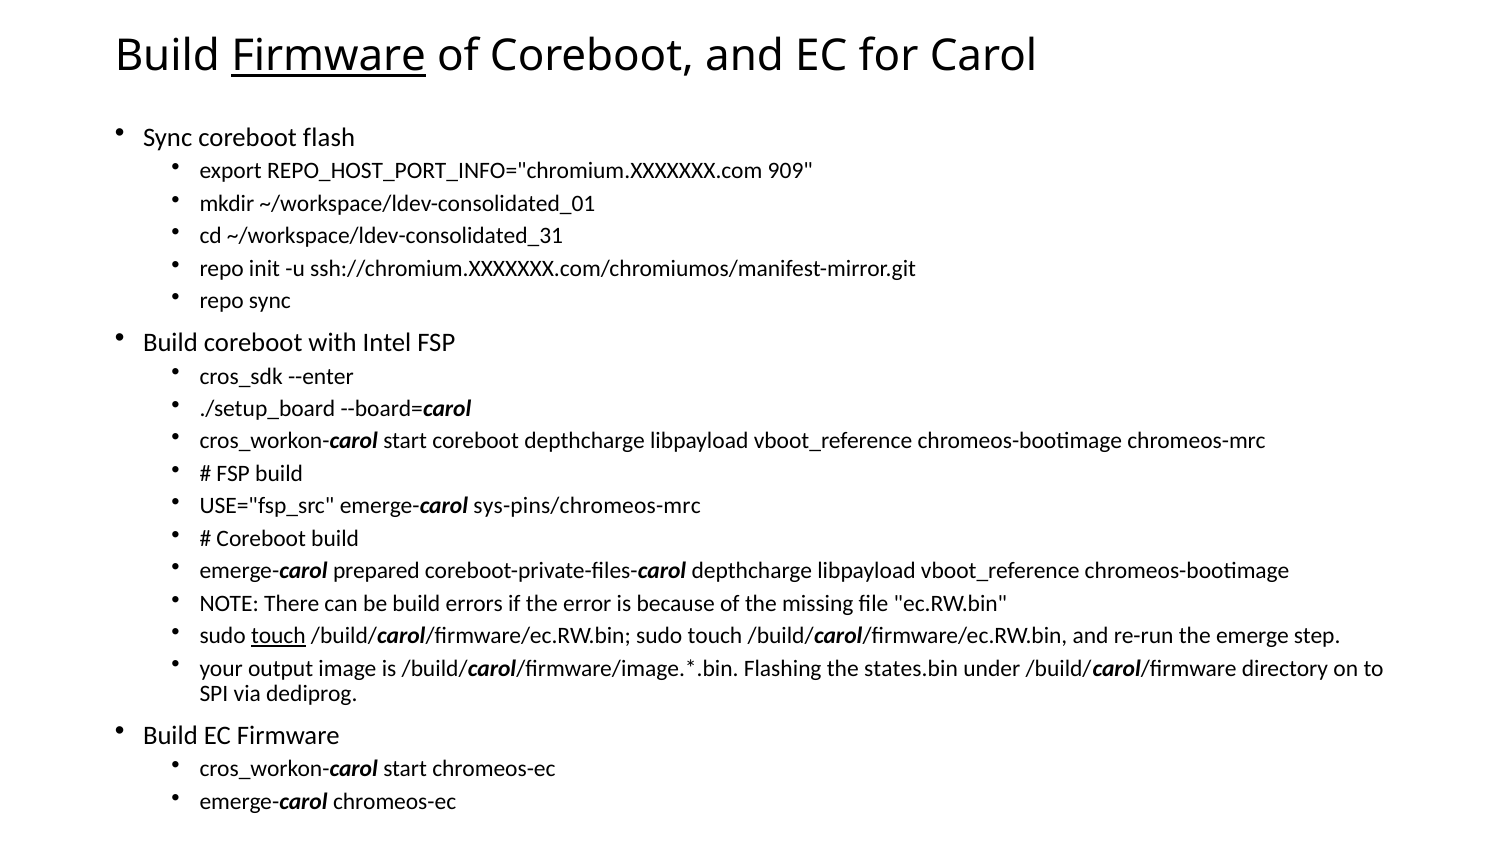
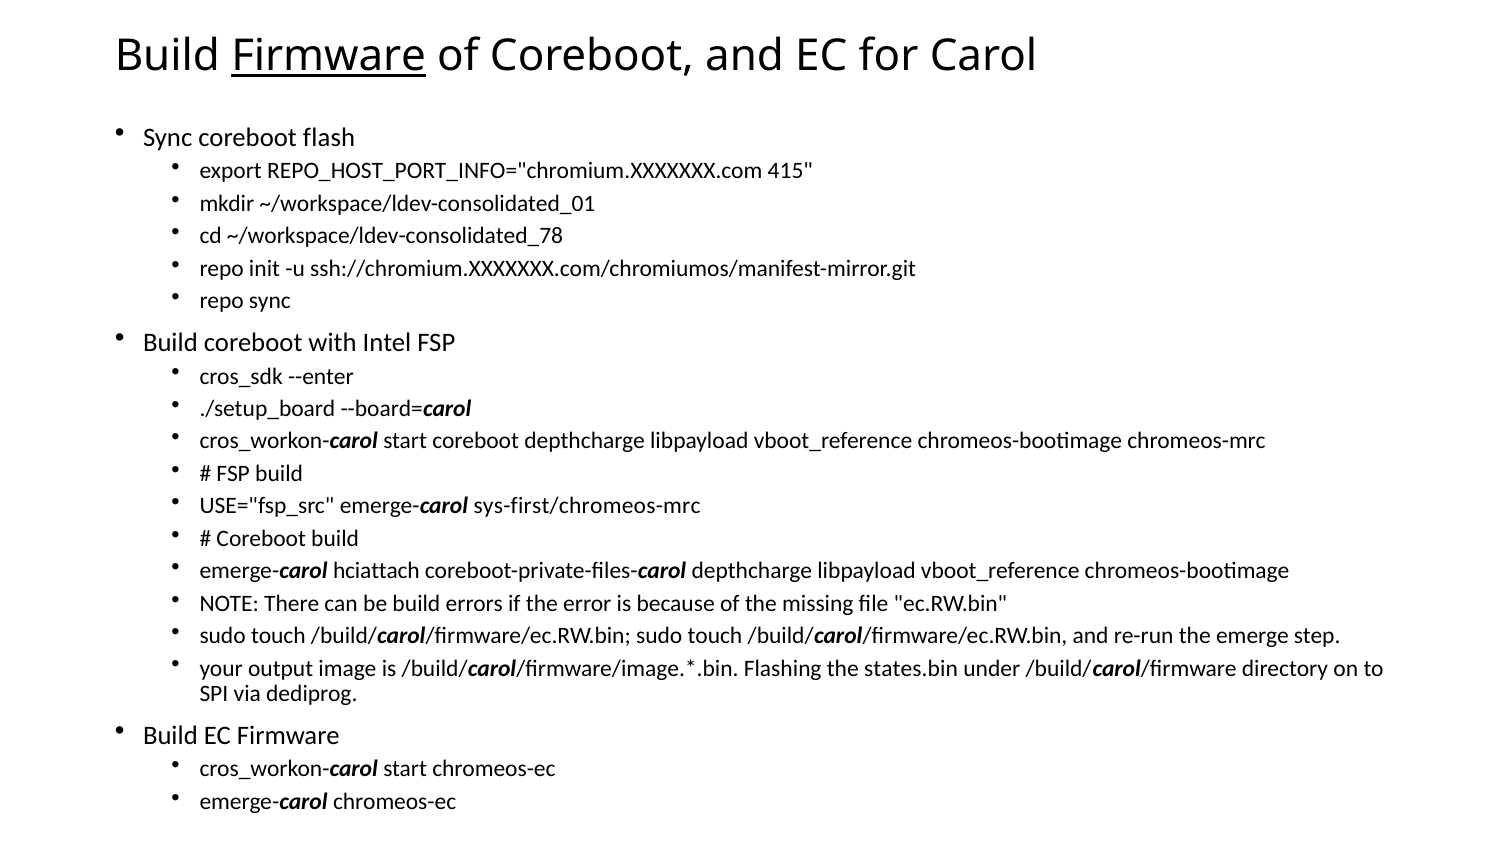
909: 909 -> 415
~/workspace/ldev-consolidated_31: ~/workspace/ldev-consolidated_31 -> ~/workspace/ldev-consolidated_78
sys-pins/chromeos-mrc: sys-pins/chromeos-mrc -> sys-first/chromeos-mrc
prepared: prepared -> hciattach
touch at (278, 636) underline: present -> none
